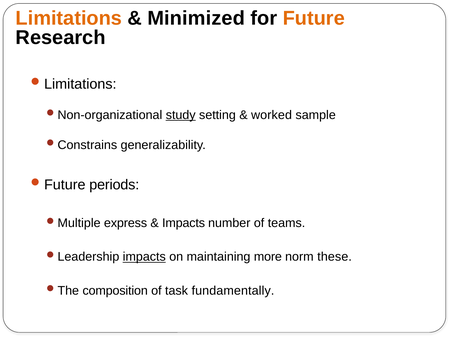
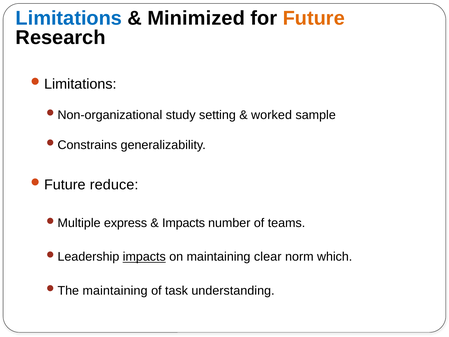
Limitations colour: orange -> blue
study underline: present -> none
periods: periods -> reduce
more: more -> clear
these: these -> which
composition at (115, 290): composition -> maintaining
fundamentally: fundamentally -> understanding
